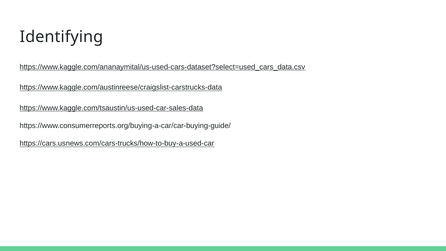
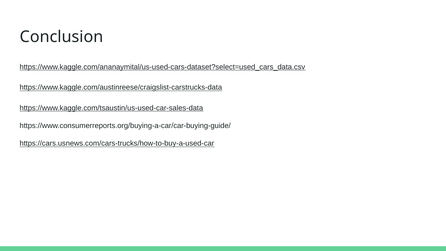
Identifying: Identifying -> Conclusion
